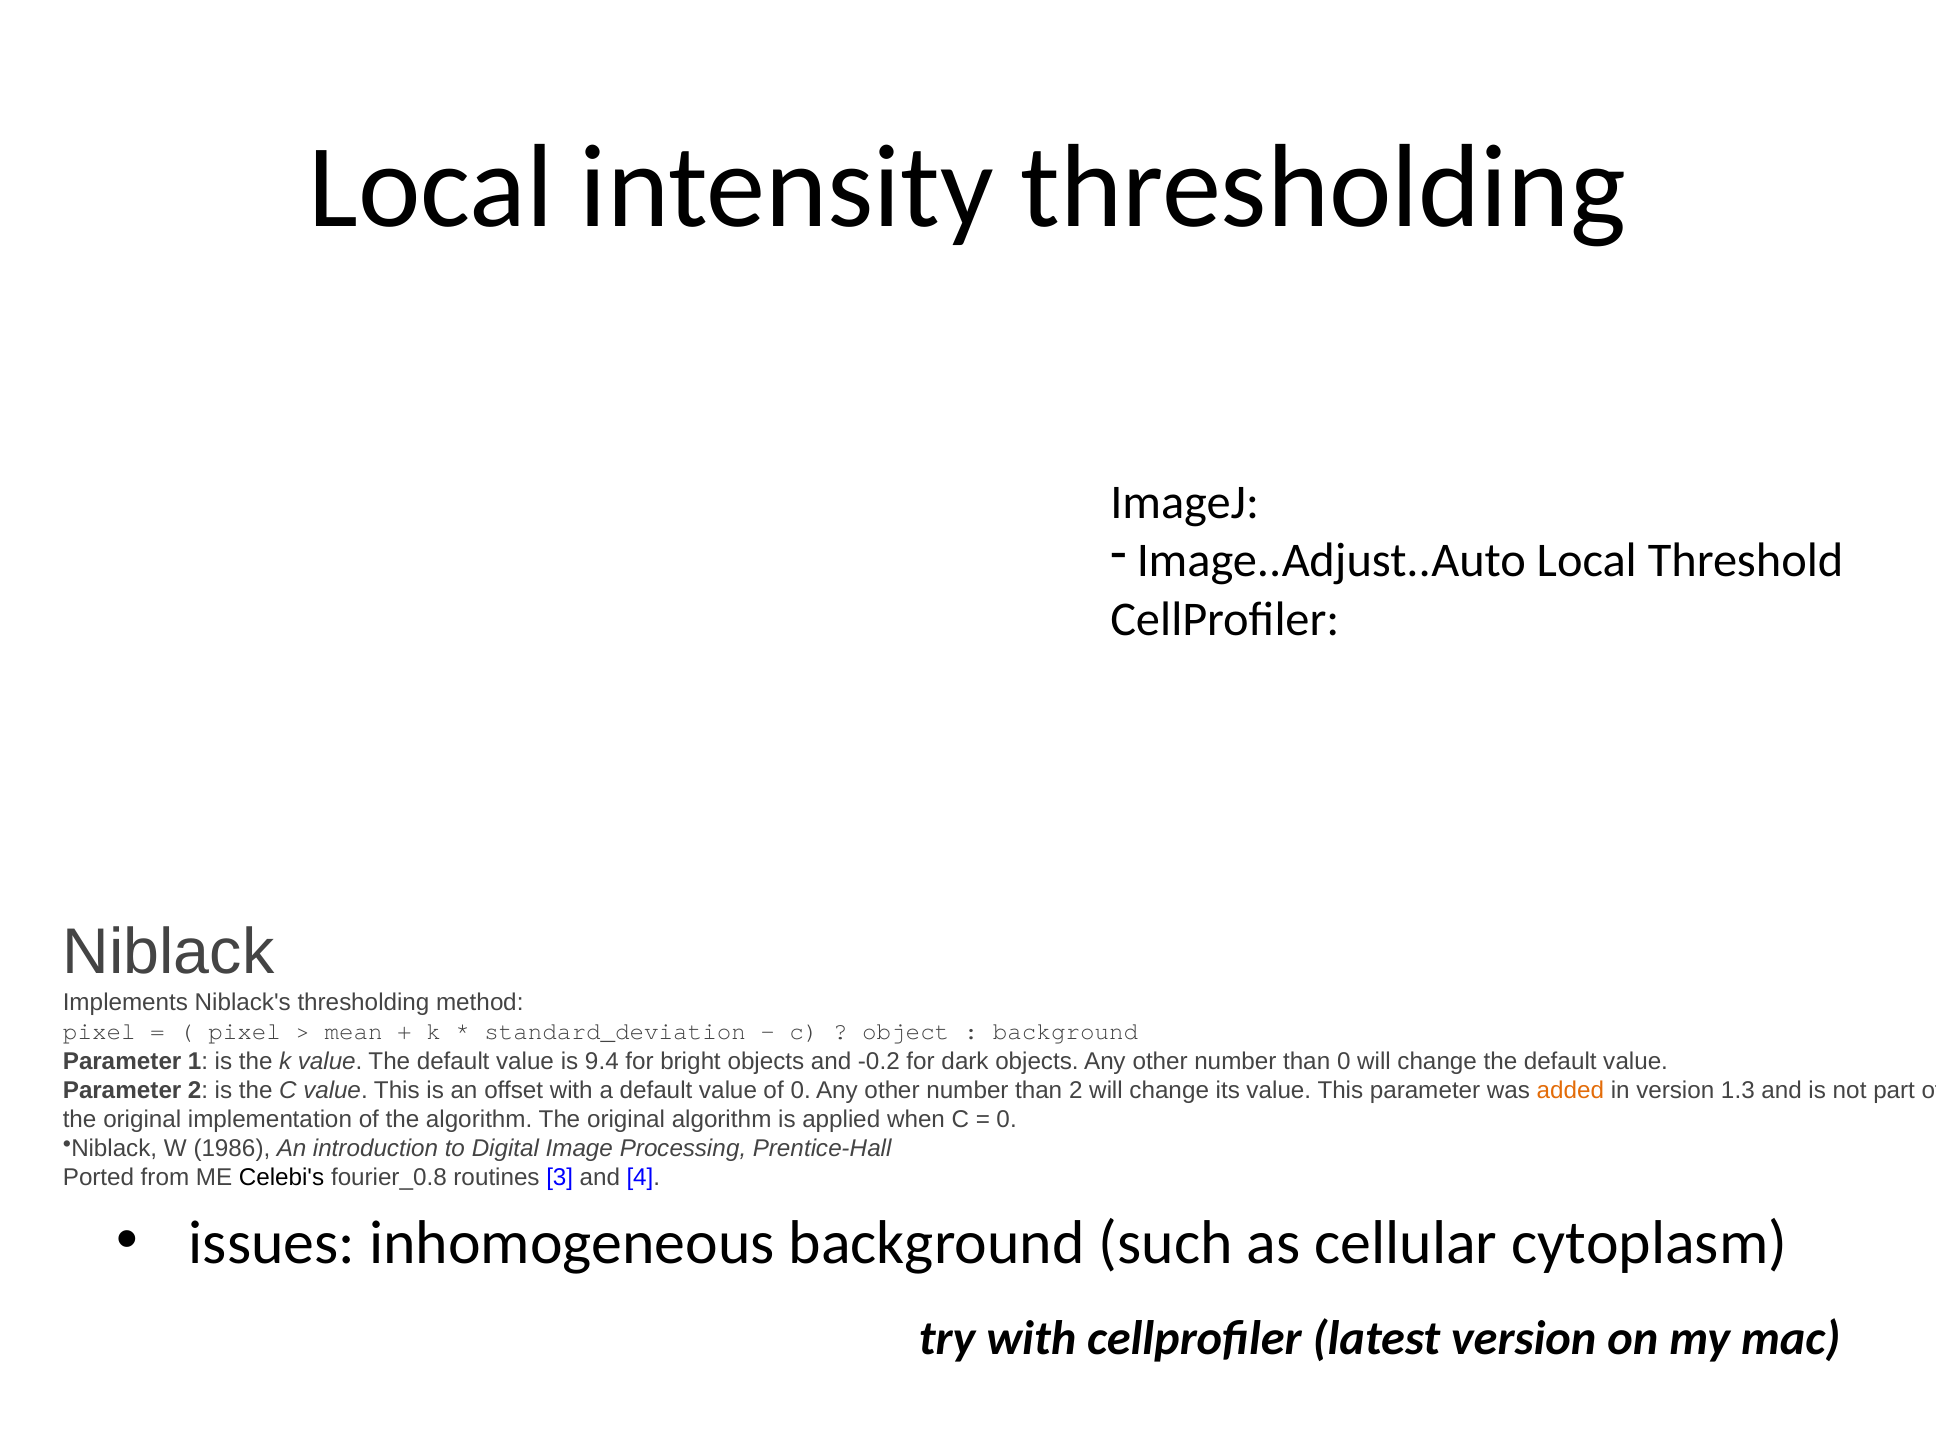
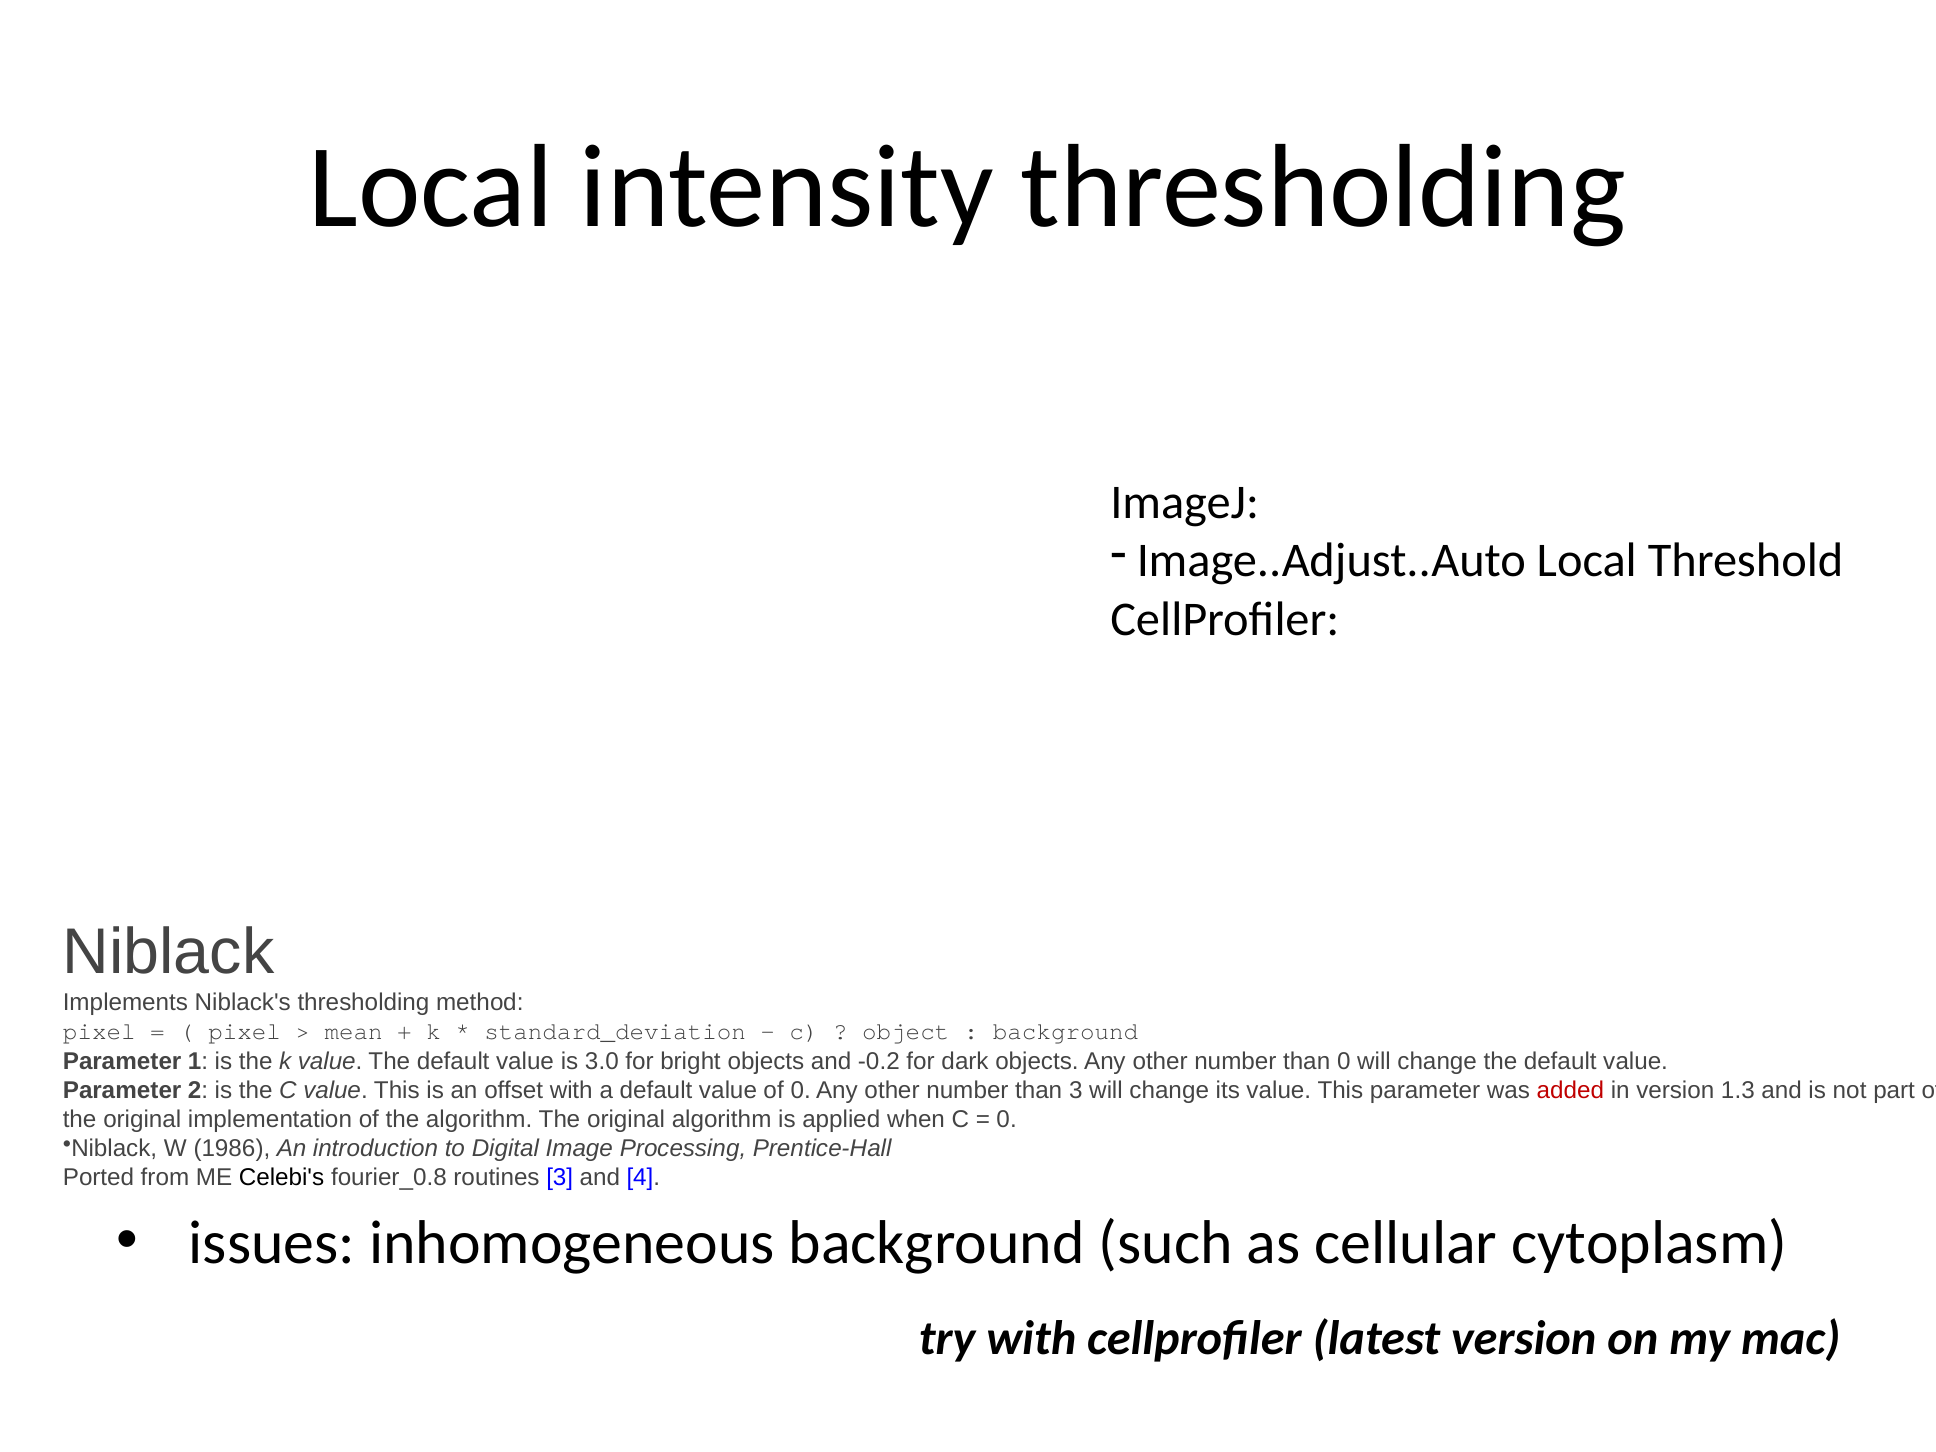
9.4: 9.4 -> 3.0
than 2: 2 -> 3
added colour: orange -> red
